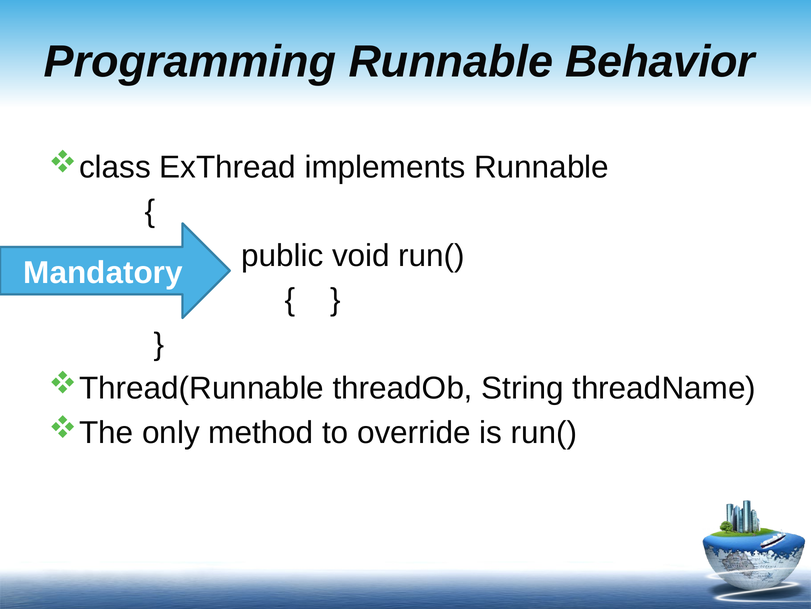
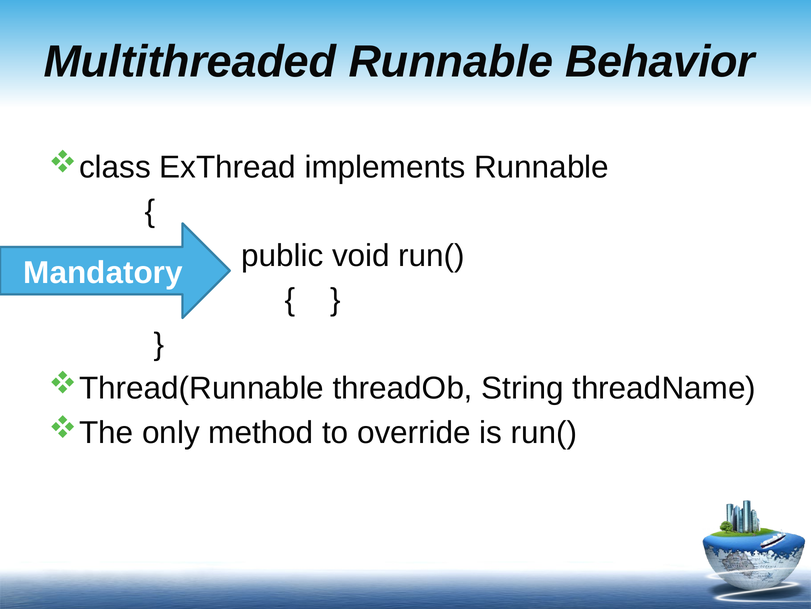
Programming: Programming -> Multithreaded
